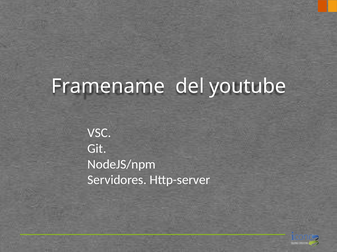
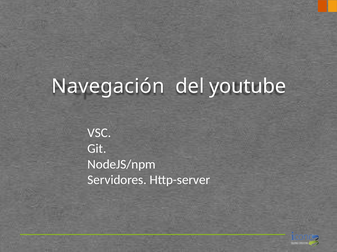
Framename: Framename -> Navegación
